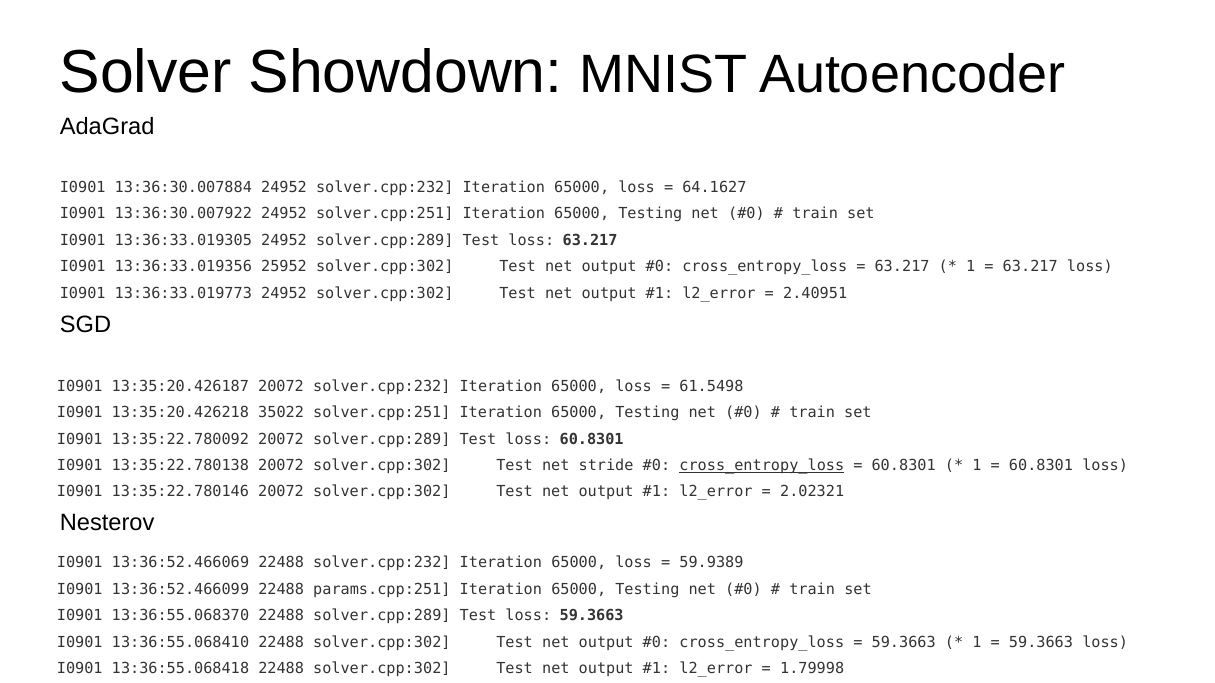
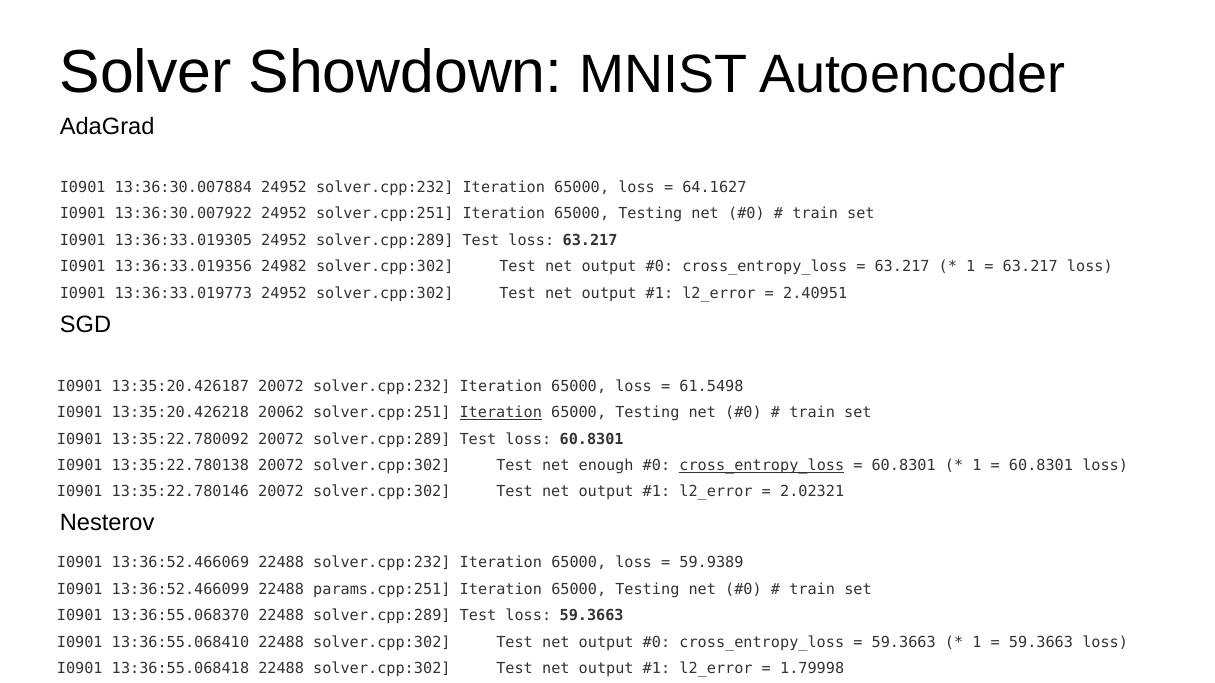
25952: 25952 -> 24982
35022: 35022 -> 20062
Iteration at (501, 413) underline: none -> present
stride: stride -> enough
